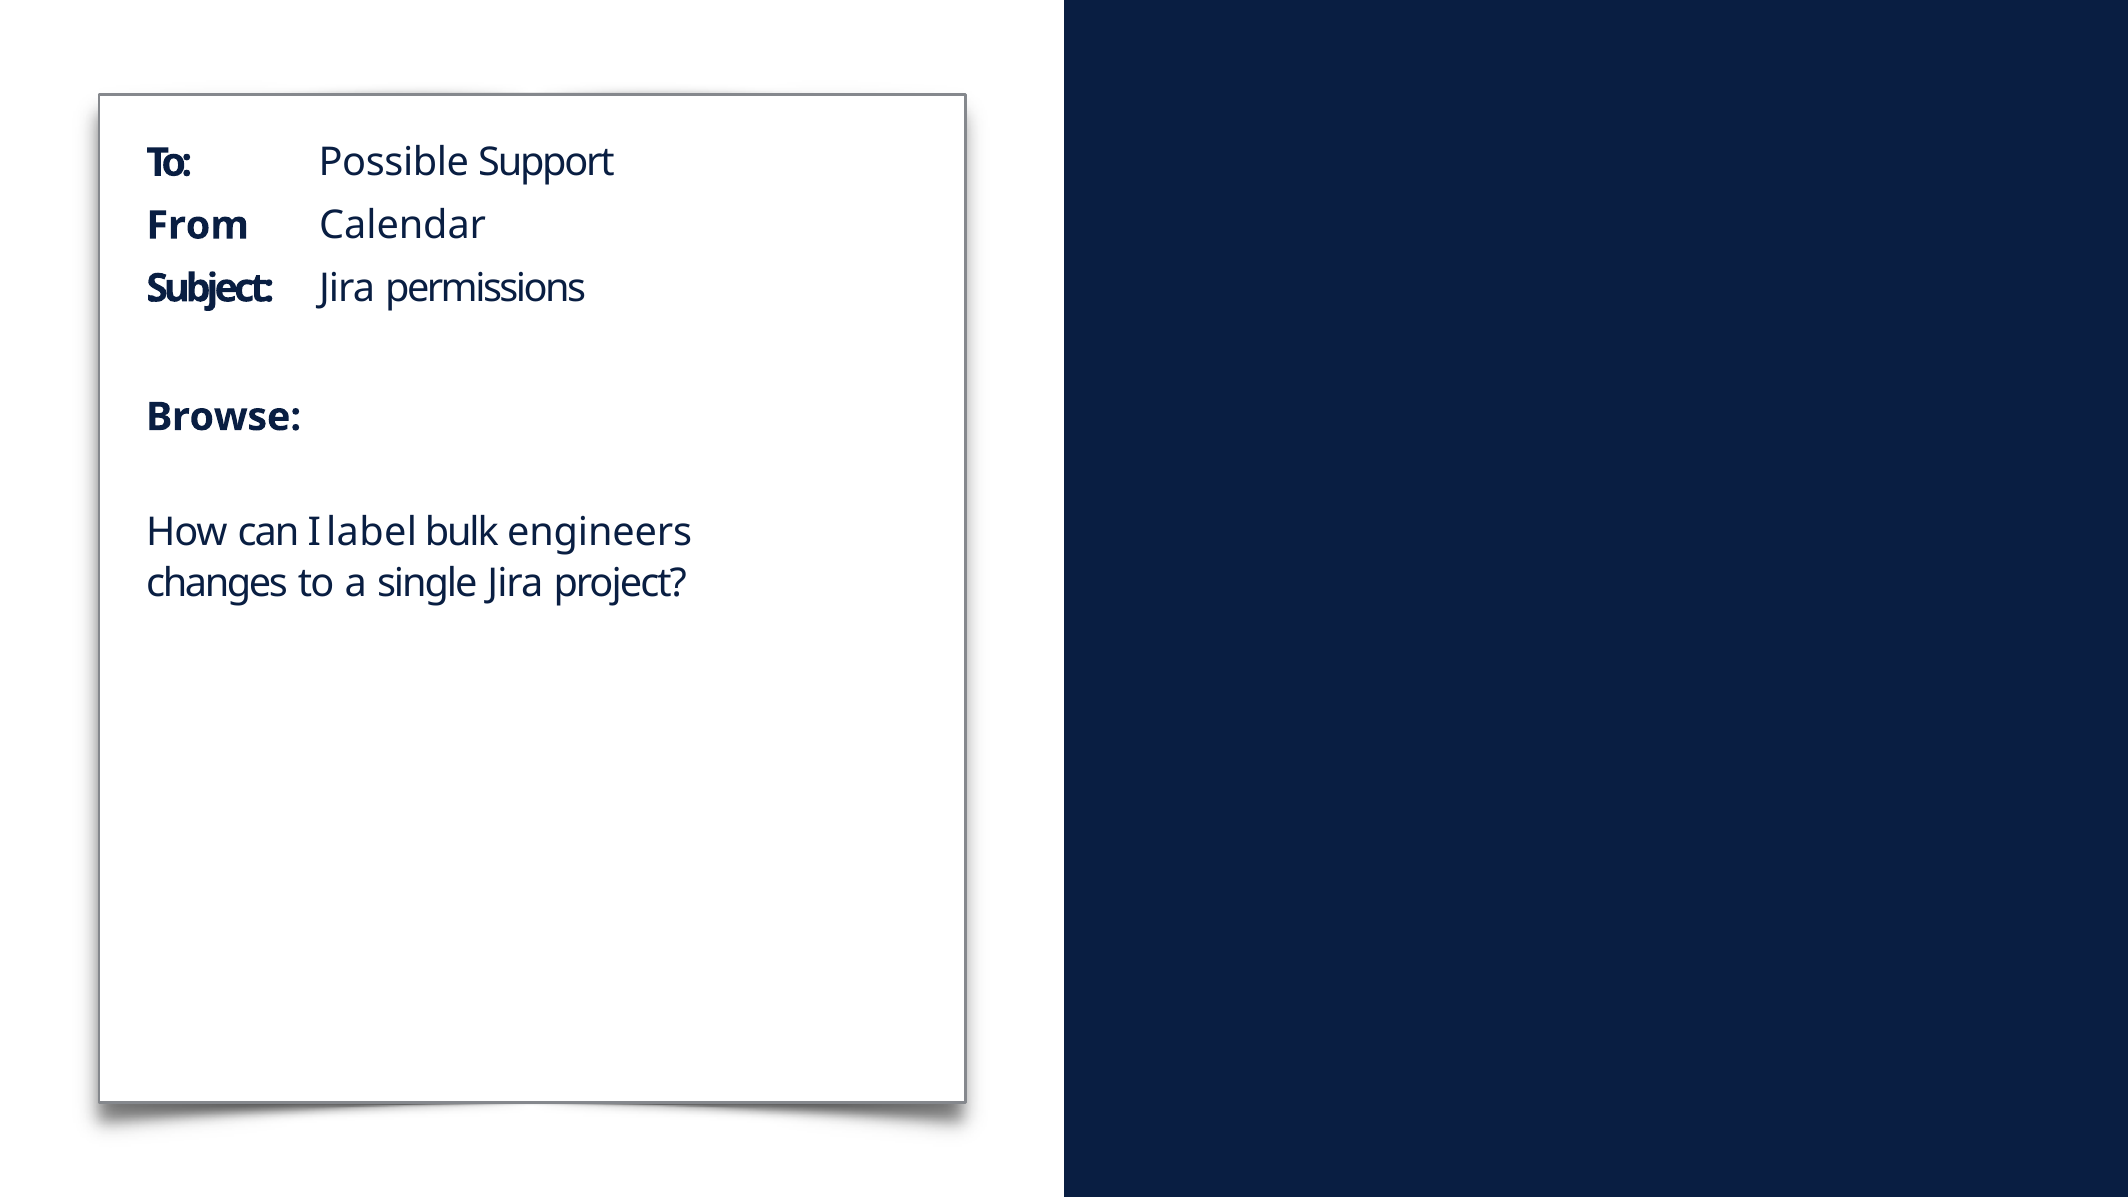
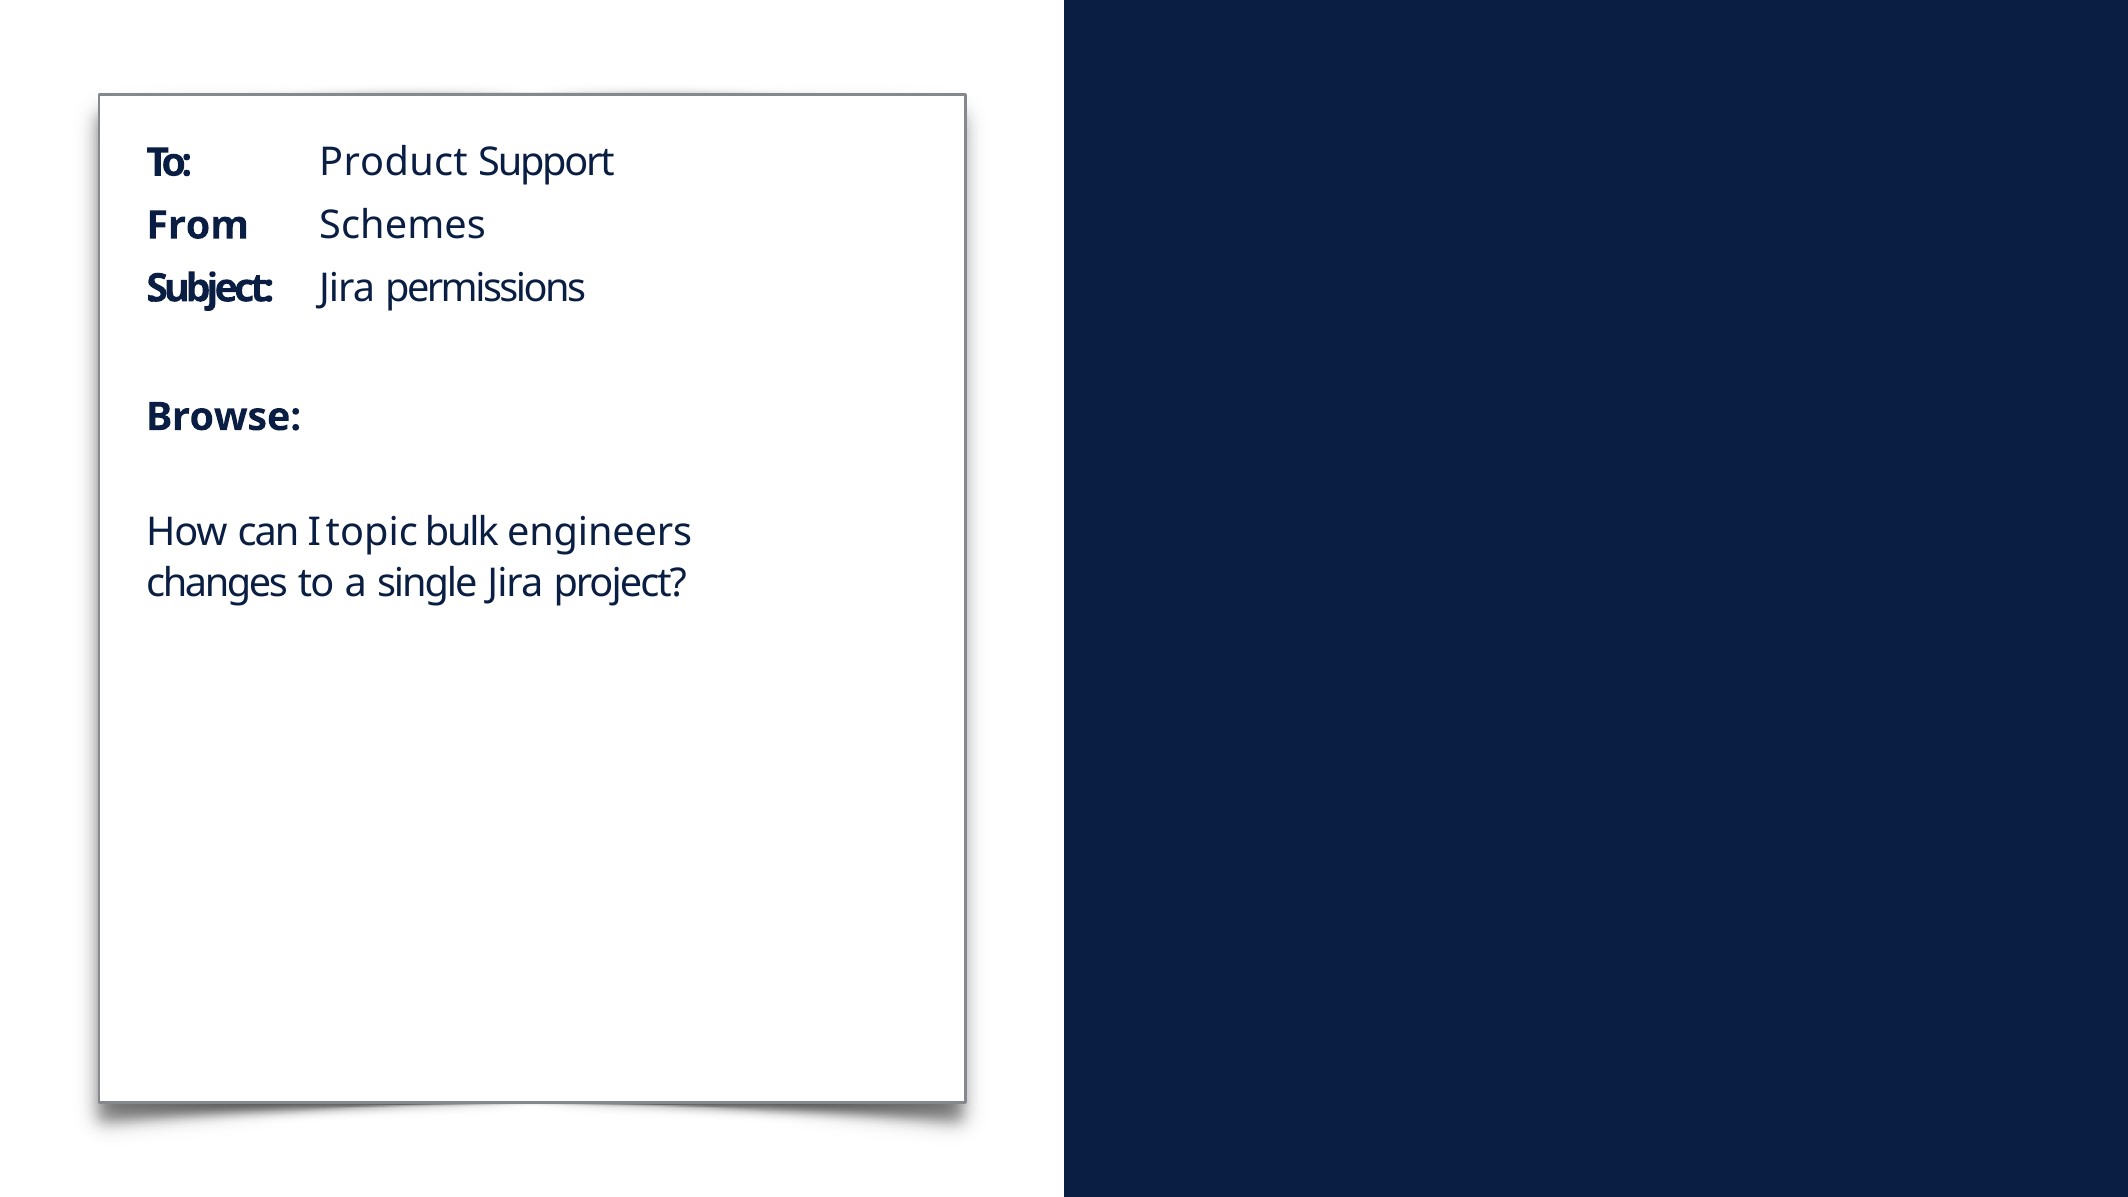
Possible at (394, 163): Possible -> Product
Calendar at (403, 226): Calendar -> Schemes
label: label -> topic
